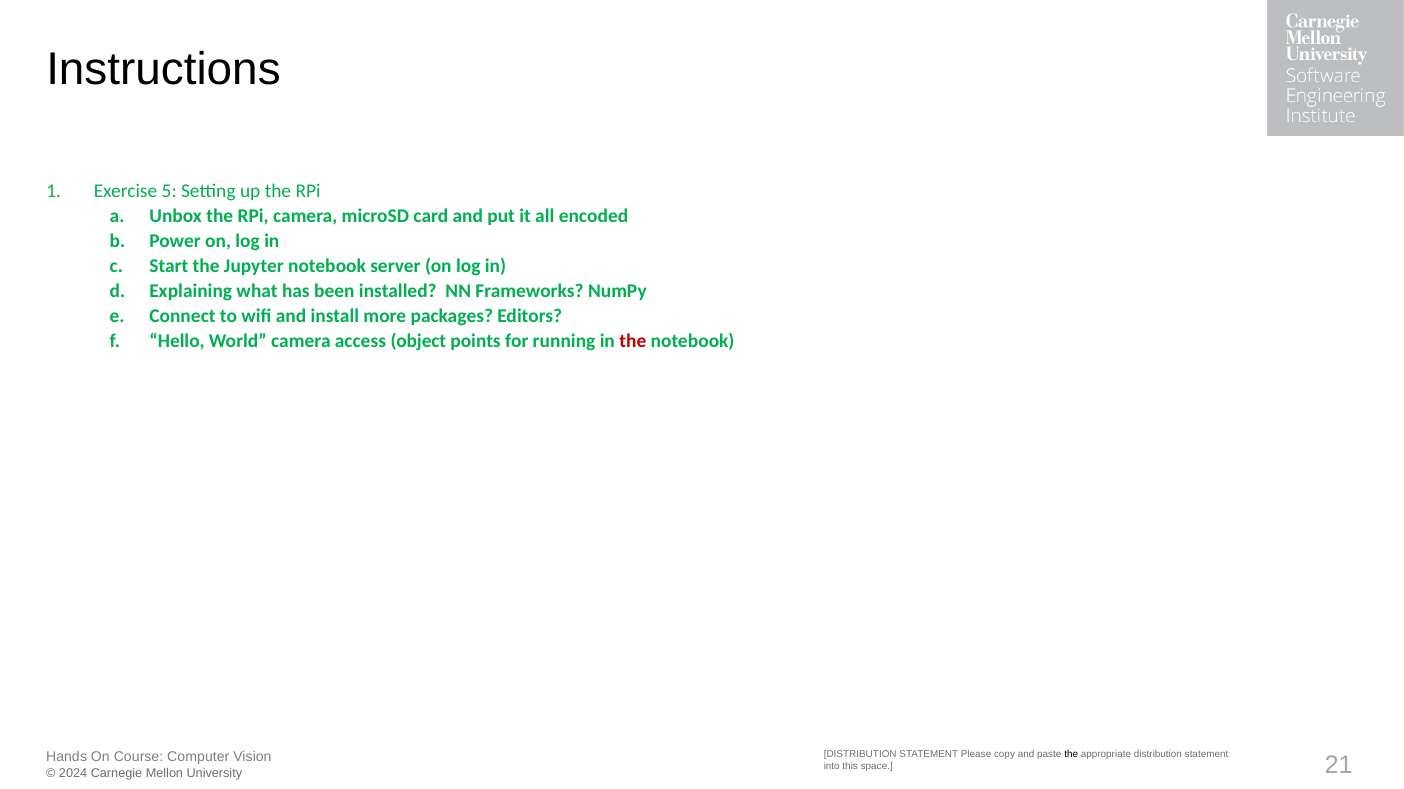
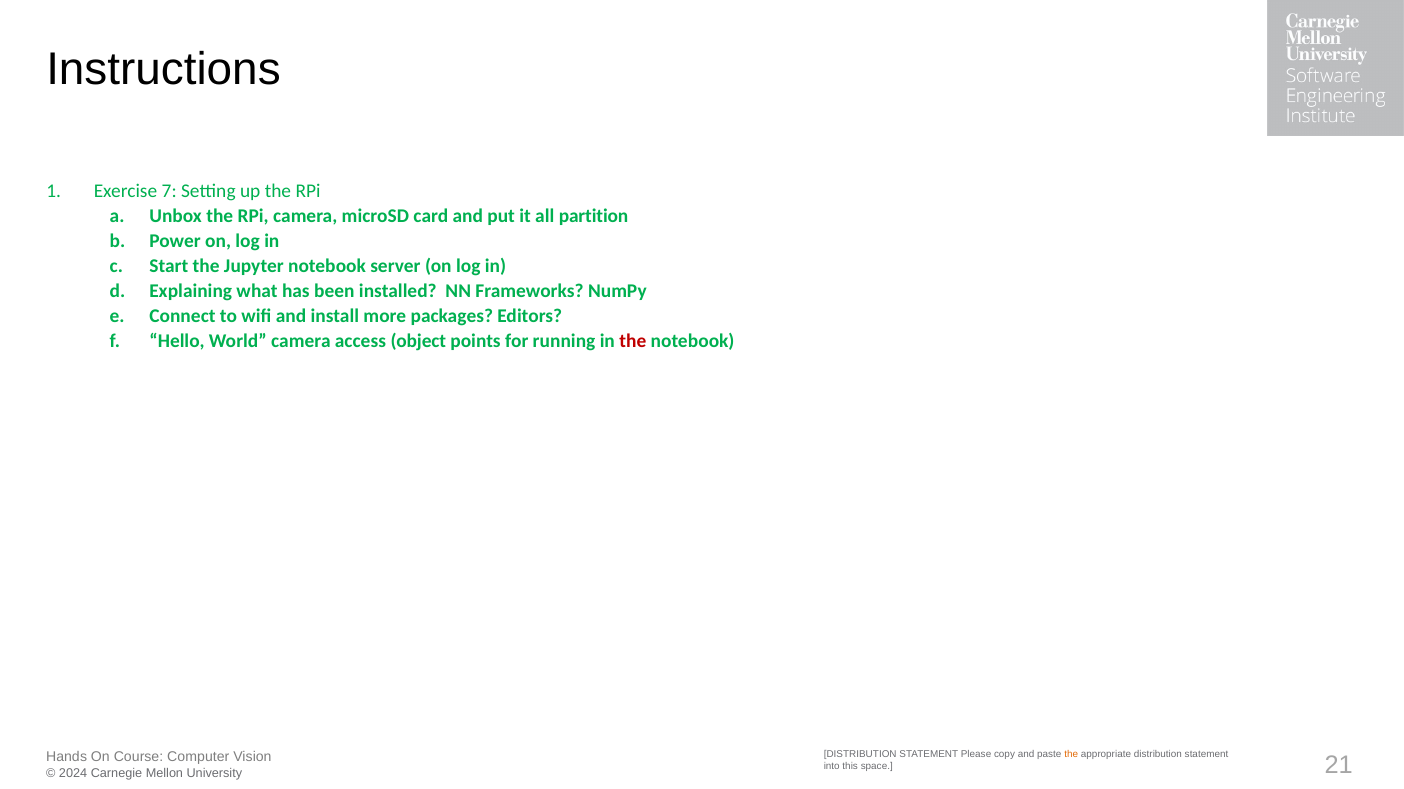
5: 5 -> 7
encoded: encoded -> partition
the at (1071, 755) colour: black -> orange
